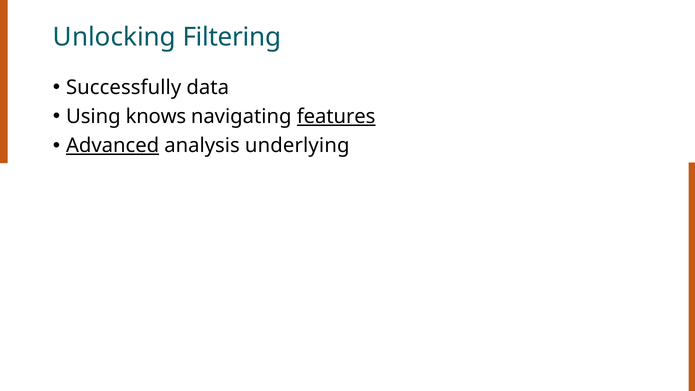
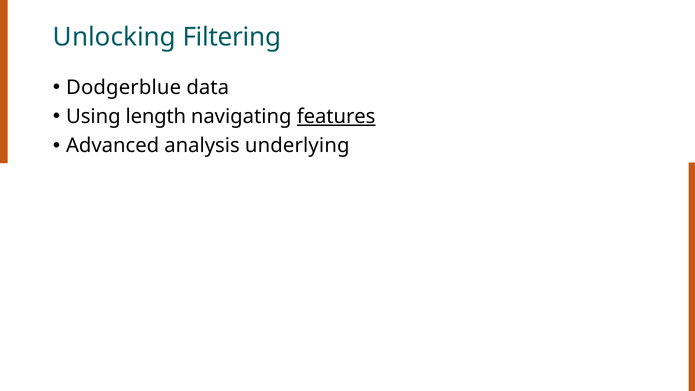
Successfully: Successfully -> Dodgerblue
knows: knows -> length
Advanced underline: present -> none
